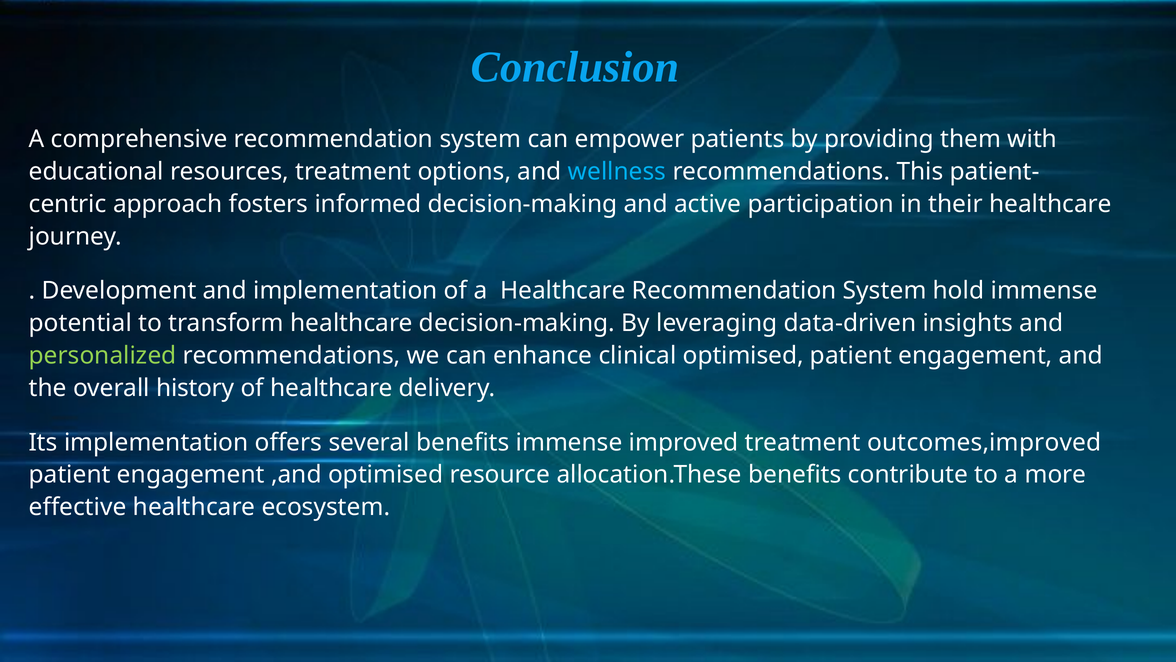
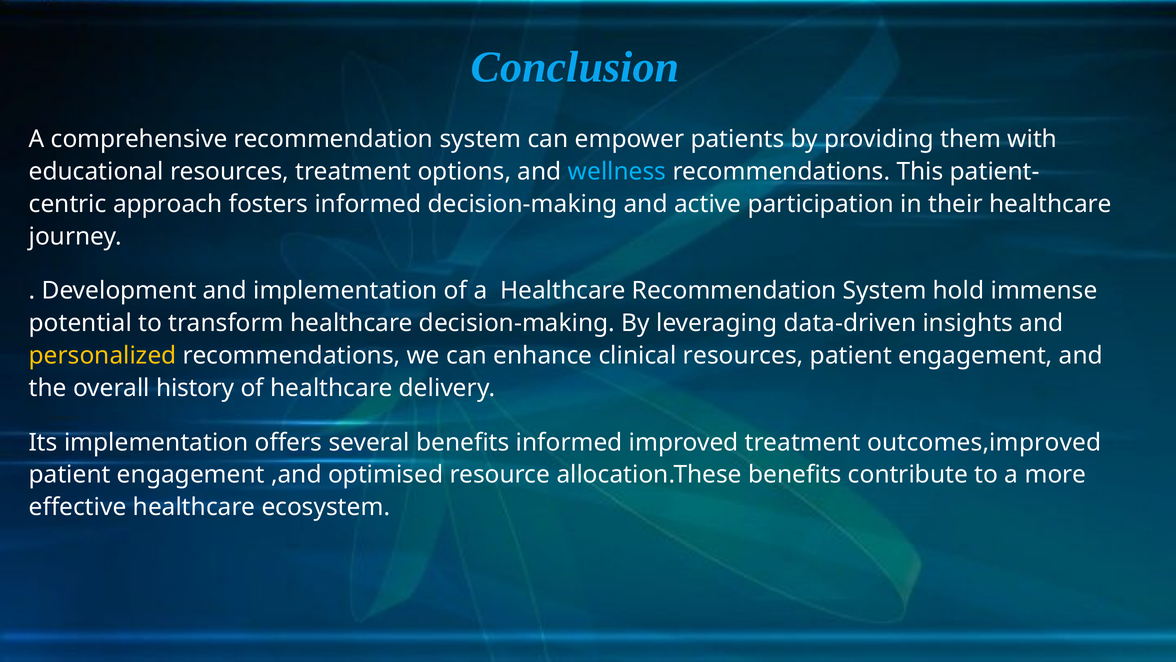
personalized colour: light green -> yellow
clinical optimised: optimised -> resources
benefits immense: immense -> informed
